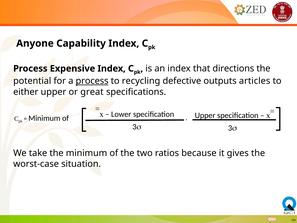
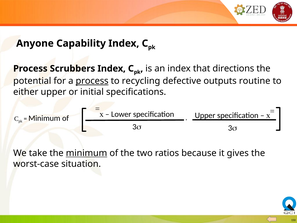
Expensive: Expensive -> Scrubbers
articles: articles -> routine
great: great -> initial
minimum at (87, 153) underline: none -> present
